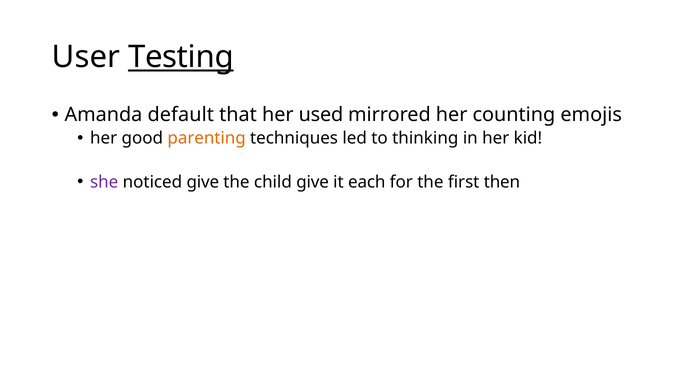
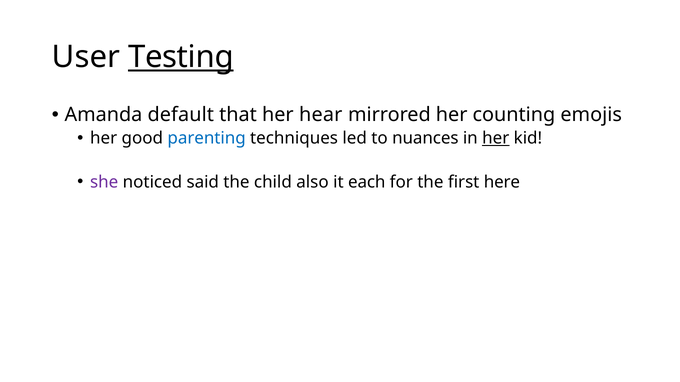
used: used -> hear
parenting colour: orange -> blue
thinking: thinking -> nuances
her at (496, 138) underline: none -> present
noticed give: give -> said
child give: give -> also
then: then -> here
